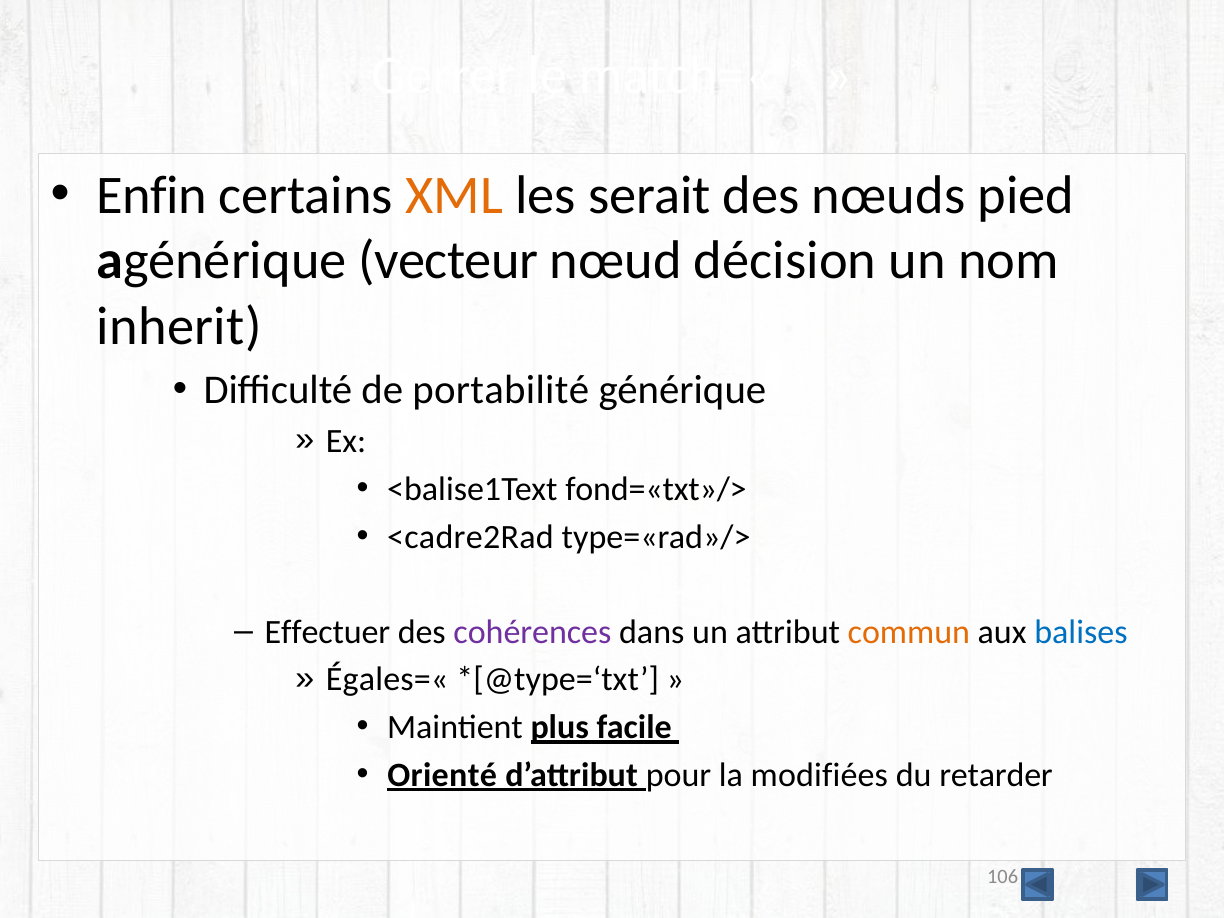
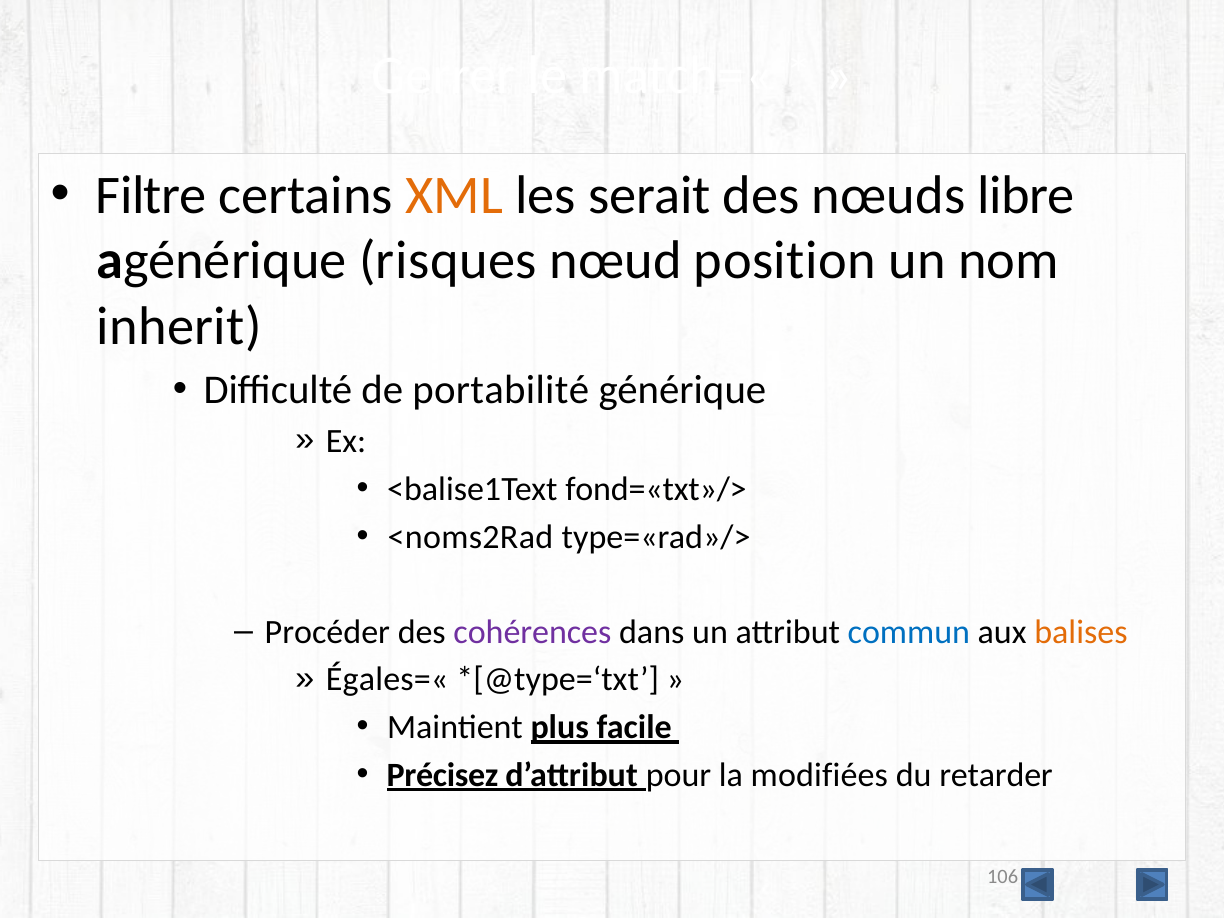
Enfin: Enfin -> Filtre
pied: pied -> libre
vecteur: vecteur -> risques
décision: décision -> position
<cadre2Rad: <cadre2Rad -> <noms2Rad
Effectuer: Effectuer -> Procéder
commun colour: orange -> blue
balises colour: blue -> orange
Orienté: Orienté -> Précisez
